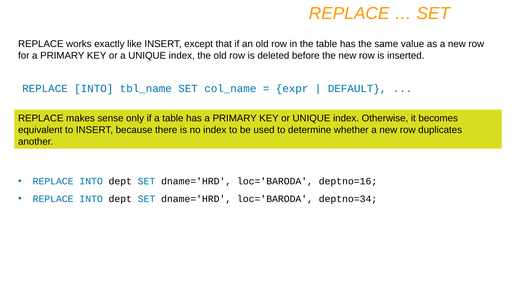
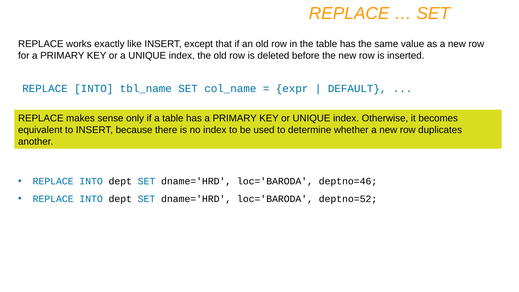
deptno=16: deptno=16 -> deptno=46
deptno=34: deptno=34 -> deptno=52
